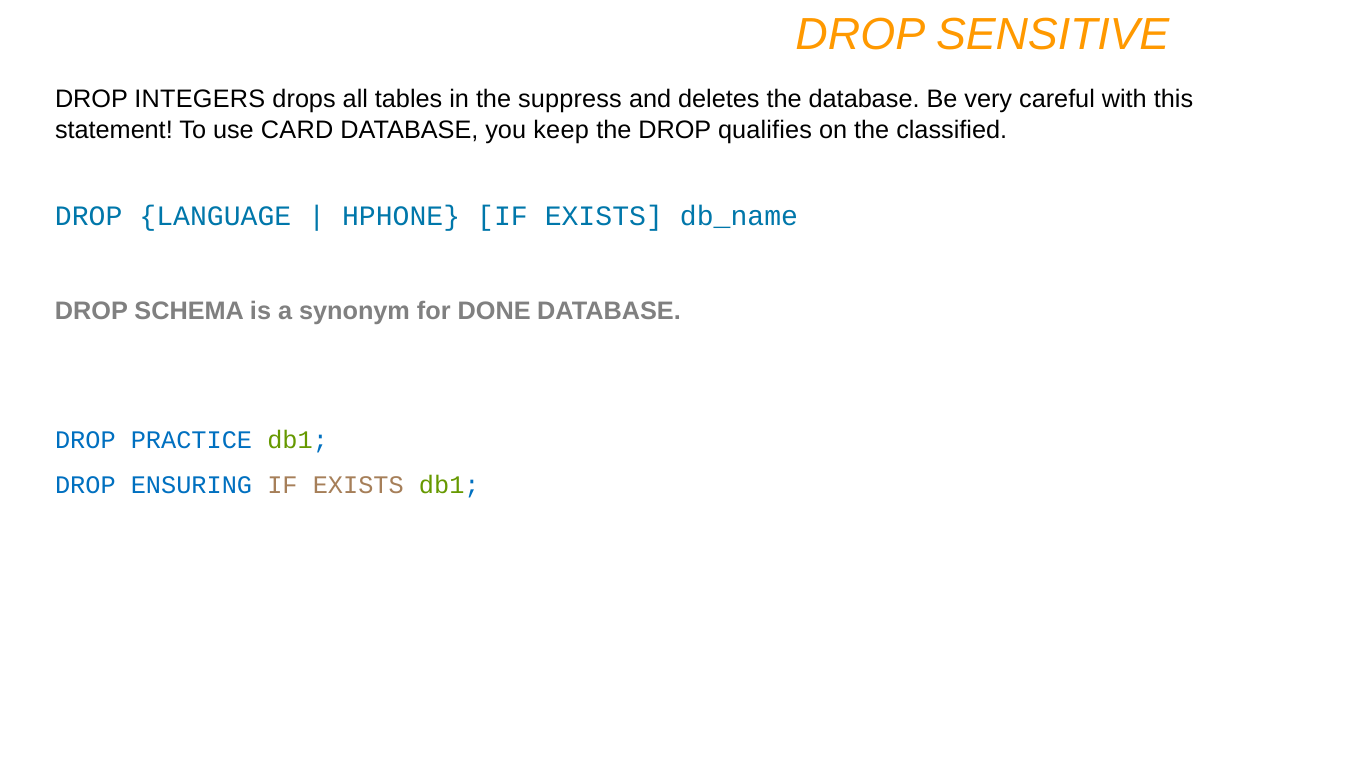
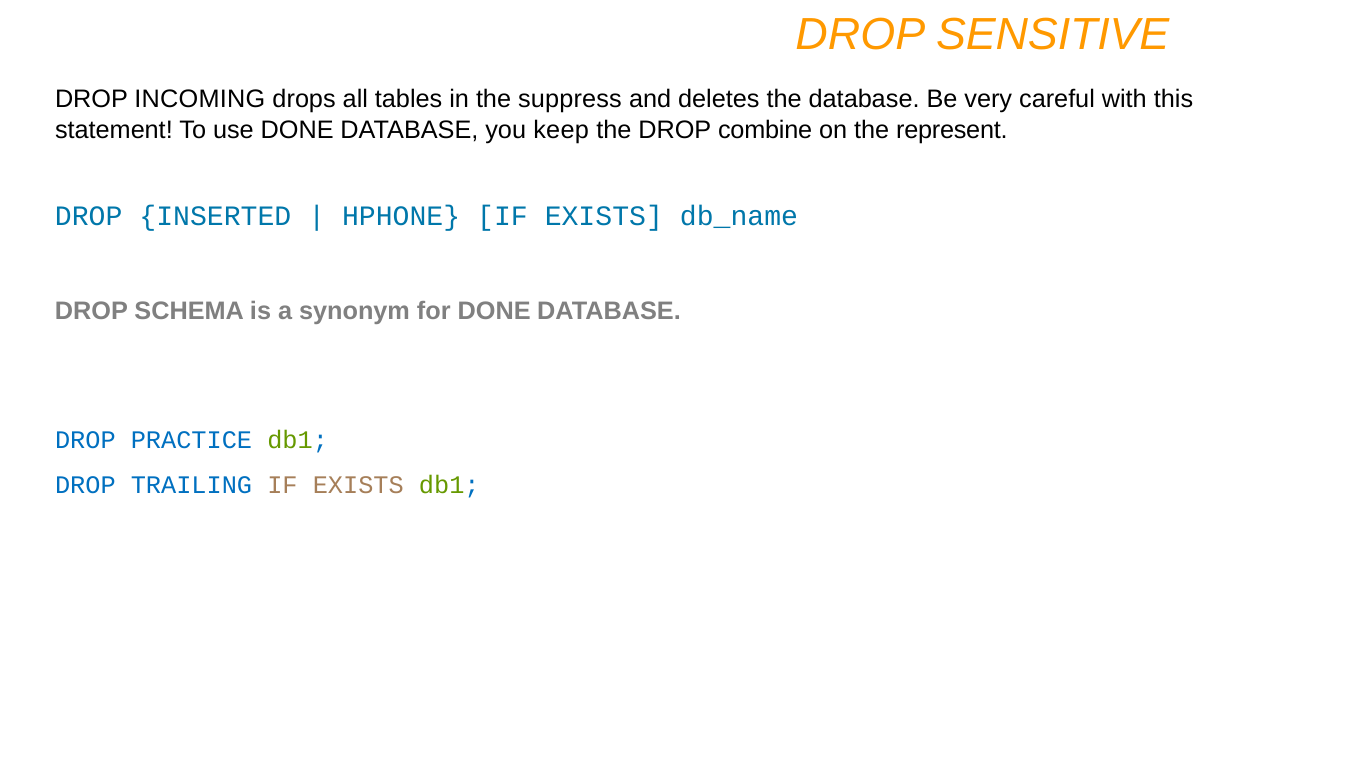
INTEGERS: INTEGERS -> INCOMING
use CARD: CARD -> DONE
qualifies: qualifies -> combine
classified: classified -> represent
LANGUAGE: LANGUAGE -> INSERTED
ENSURING: ENSURING -> TRAILING
